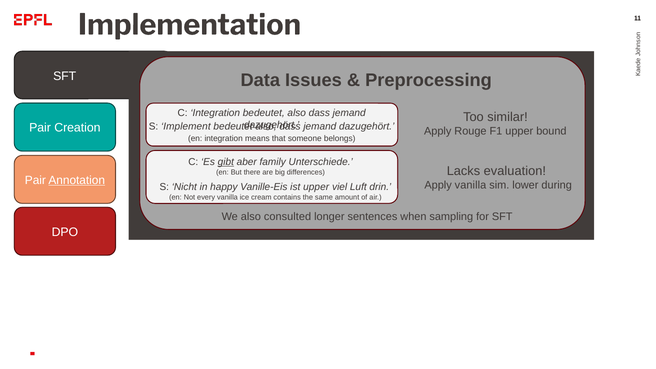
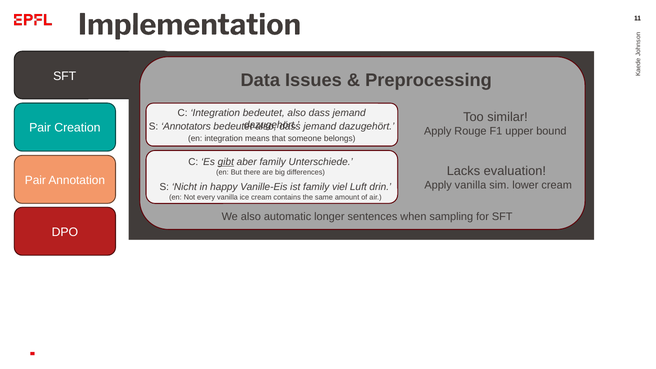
Implement: Implement -> Annotators
Annotation underline: present -> none
lower during: during -> cream
ist upper: upper -> family
consulted: consulted -> automatic
